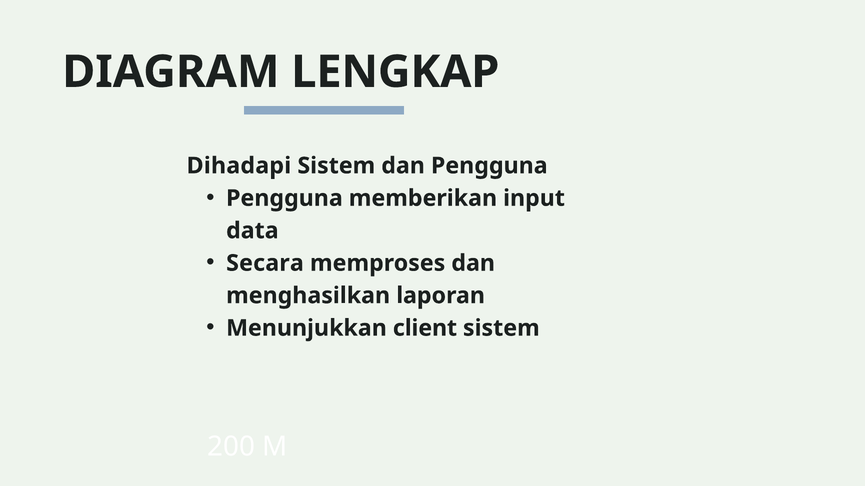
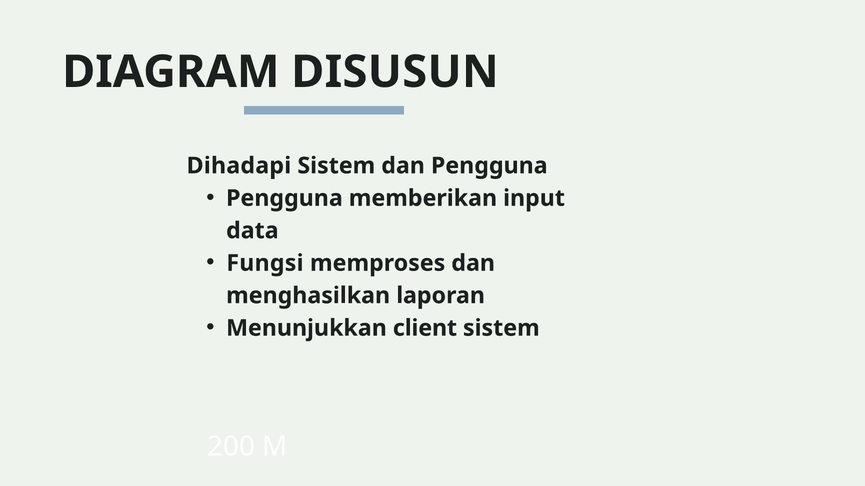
LENGKAP: LENGKAP -> DISUSUN
Secara: Secara -> Fungsi
